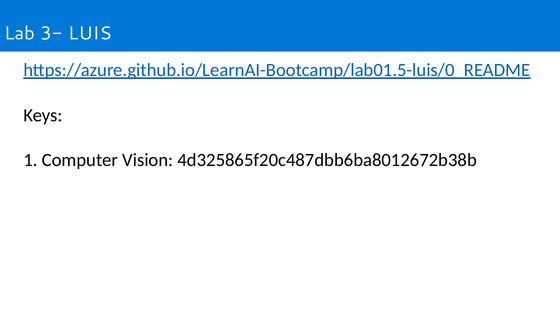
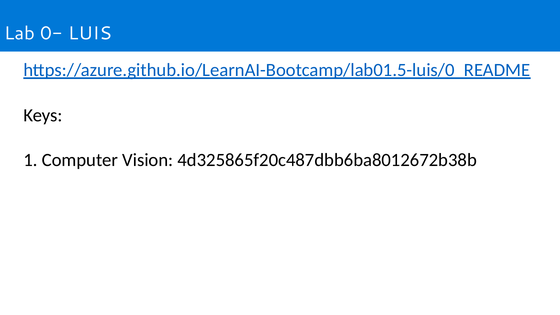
3-: 3- -> 0-
